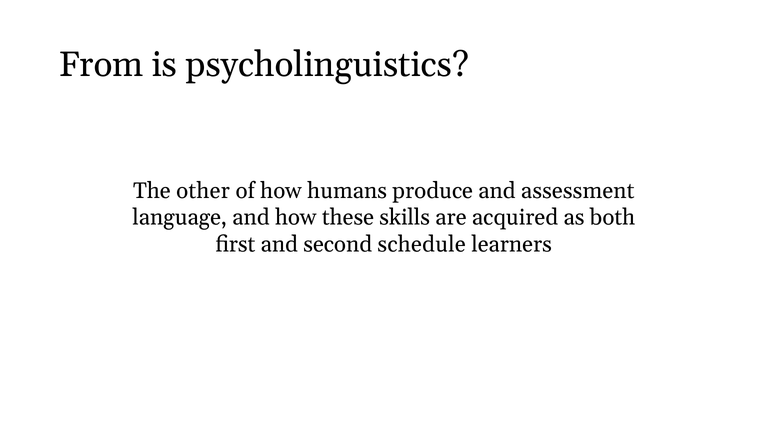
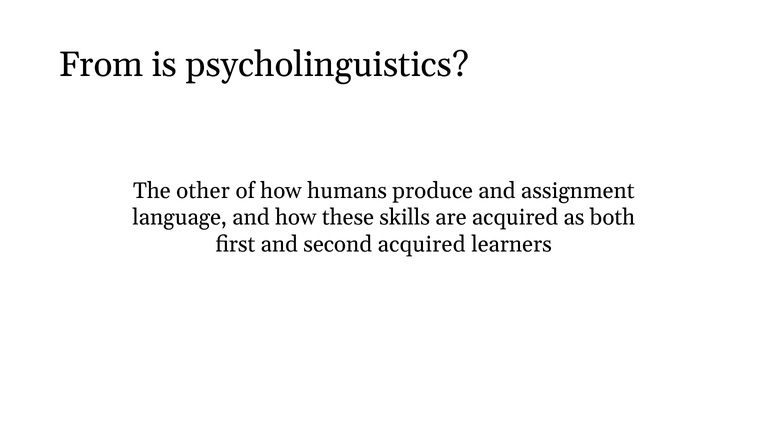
assessment: assessment -> assignment
second schedule: schedule -> acquired
